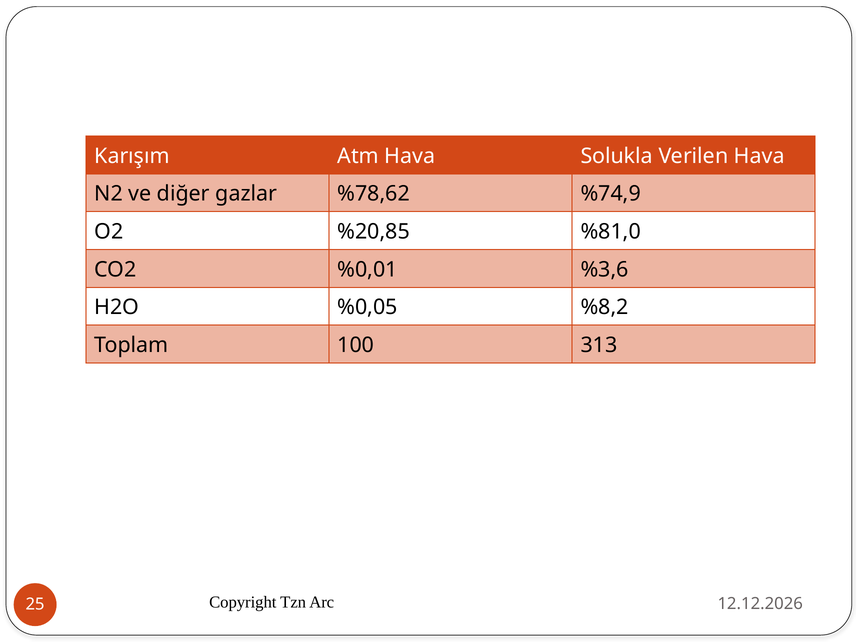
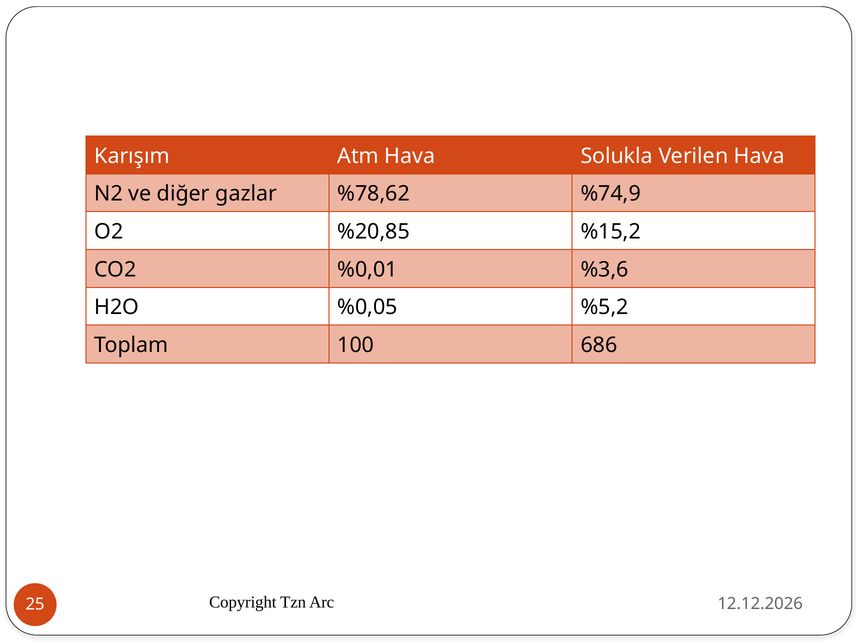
%81,0: %81,0 -> %15,2
%8,2: %8,2 -> %5,2
313: 313 -> 686
